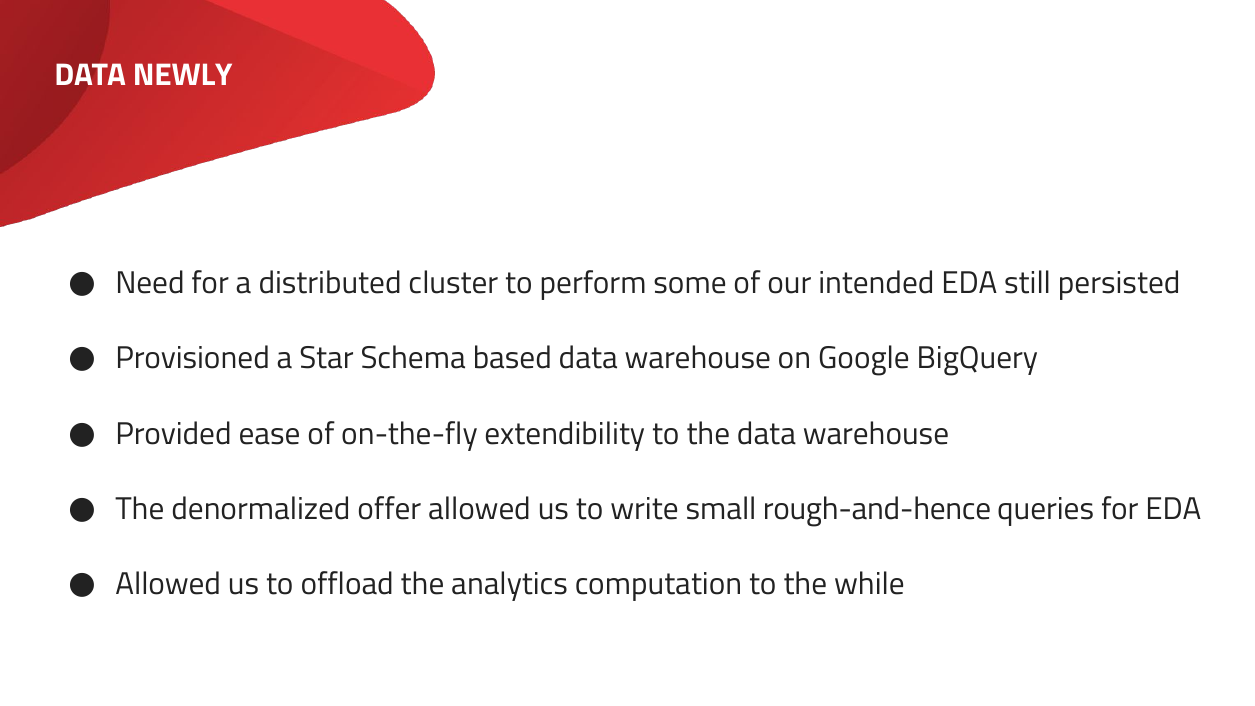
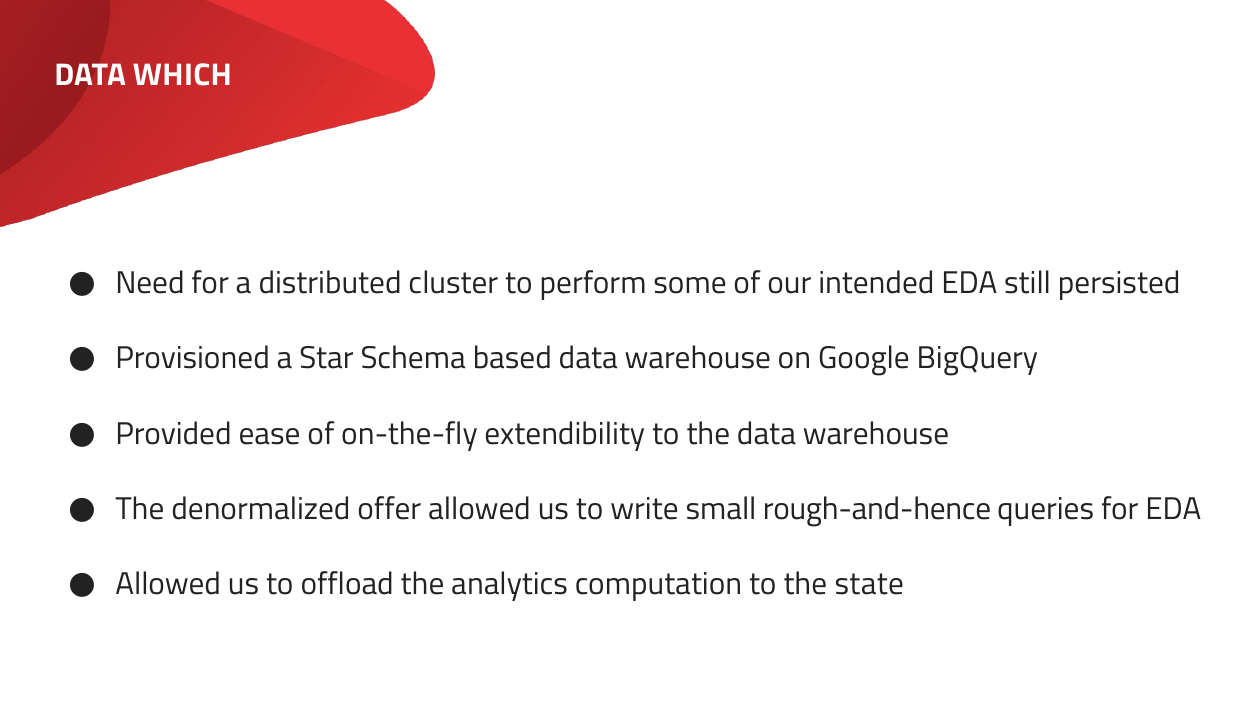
NEWLY: NEWLY -> WHICH
while: while -> state
